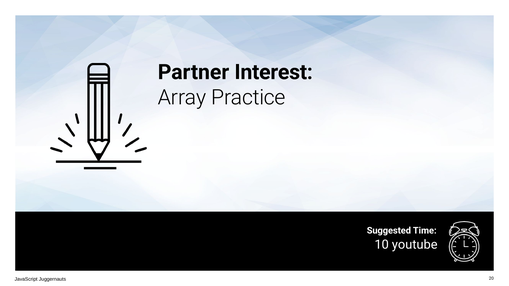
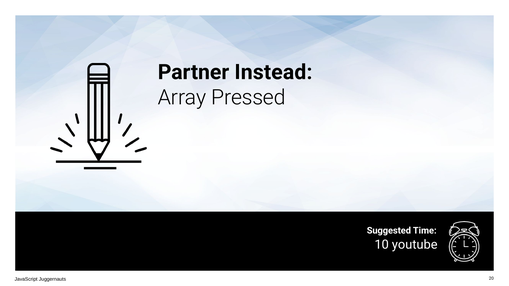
Interest: Interest -> Instead
Practice: Practice -> Pressed
